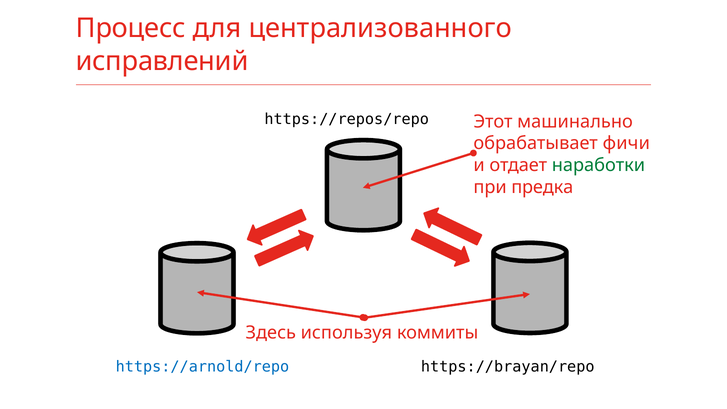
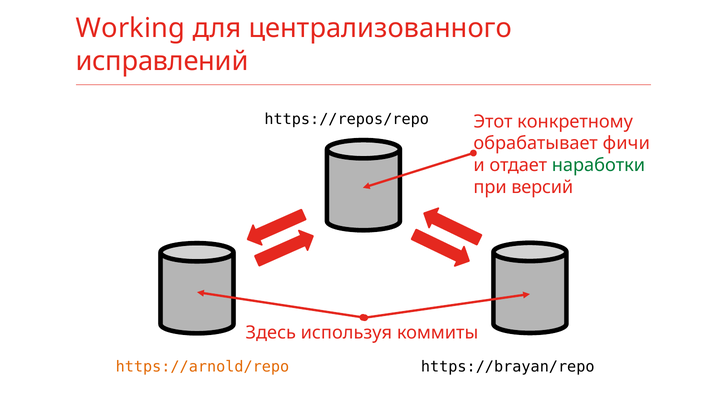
Процесс: Процесс -> Working
машинально: машинально -> конкретному
предка: предка -> версий
https://arnold/repo colour: blue -> orange
